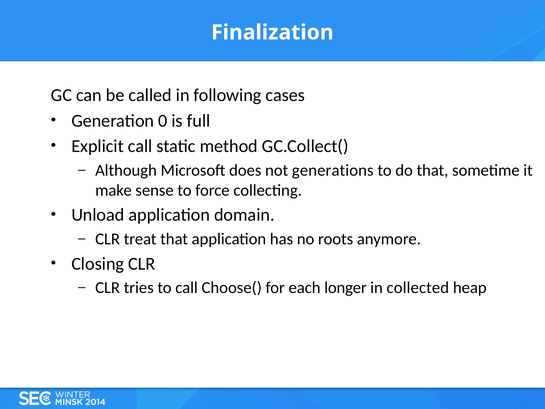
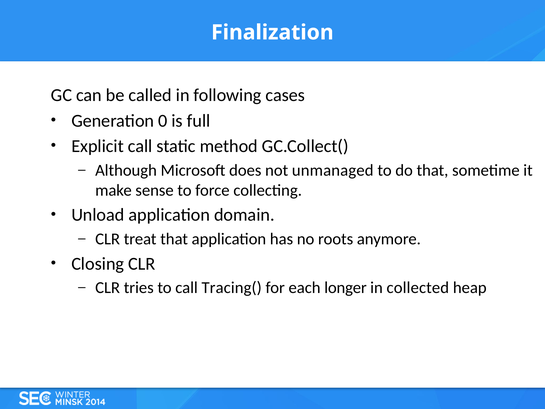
generations: generations -> unmanaged
Choose(: Choose( -> Tracing(
